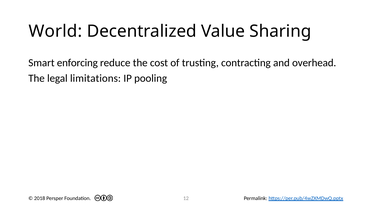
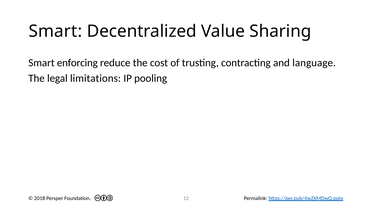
World at (55, 31): World -> Smart
overhead: overhead -> language
